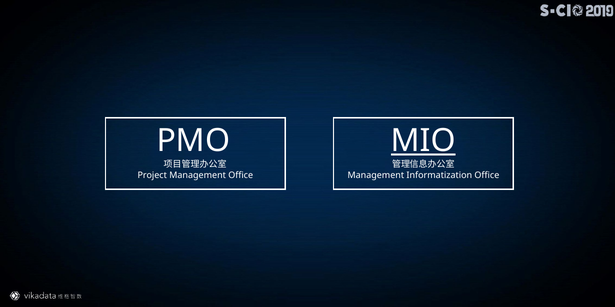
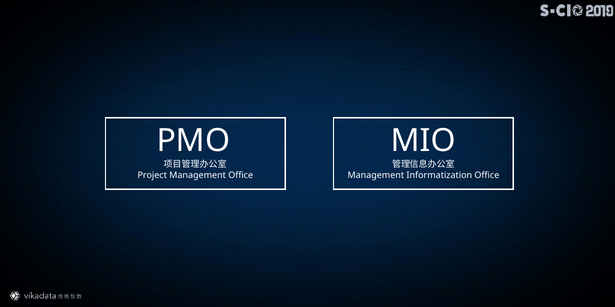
MIO underline: present -> none
